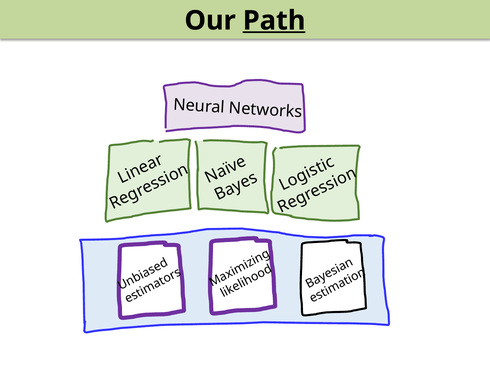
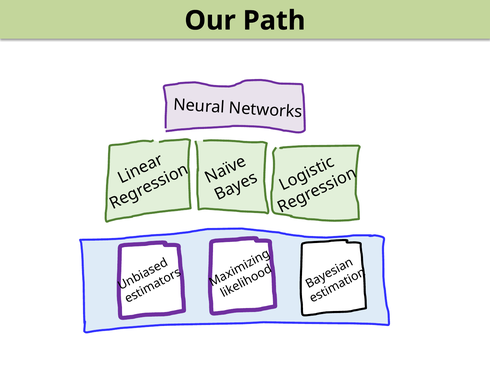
Path underline: present -> none
